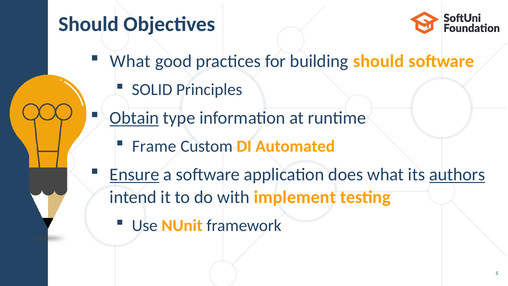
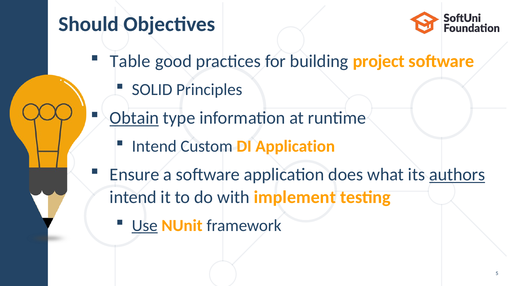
What at (130, 61): What -> Table
building should: should -> project
Frame at (154, 146): Frame -> Intend
DI Automated: Automated -> Application
Ensure underline: present -> none
Use underline: none -> present
